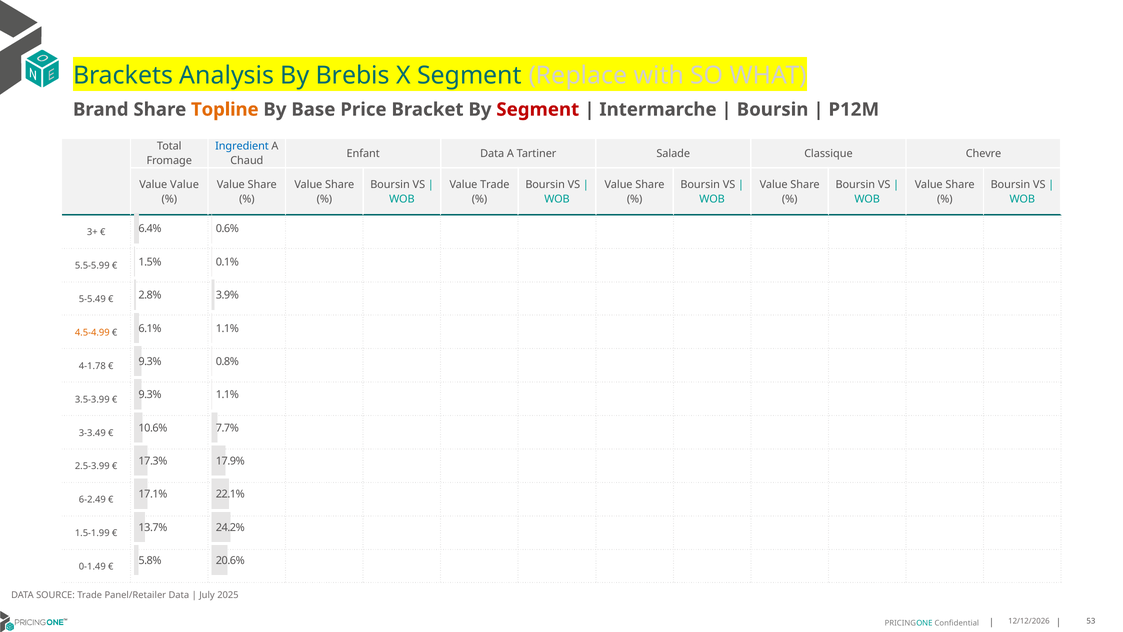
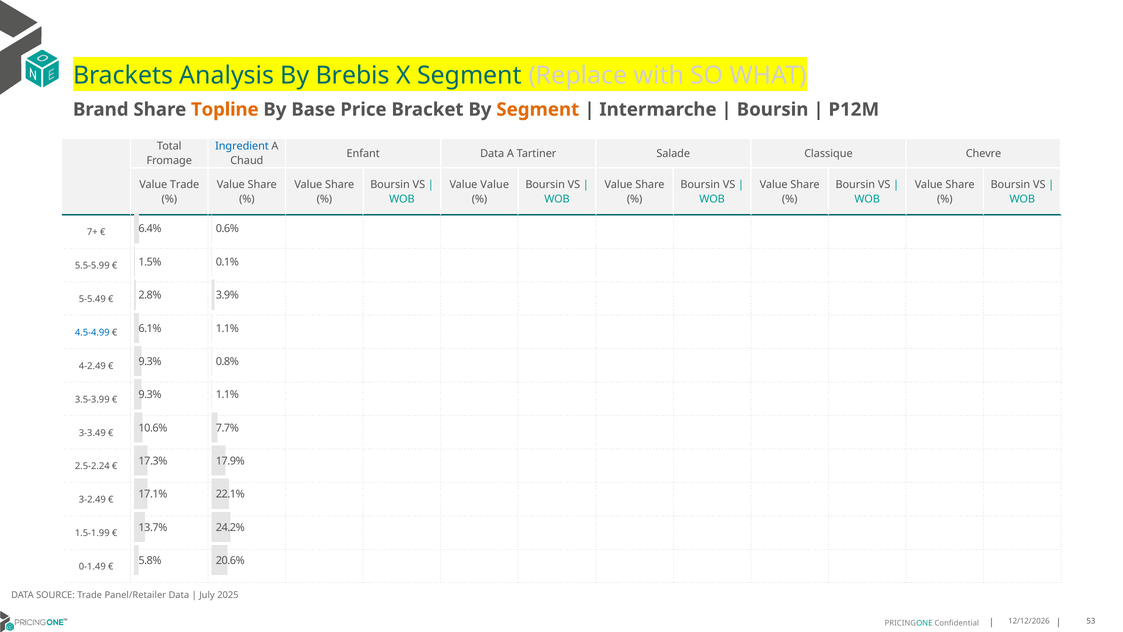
Segment at (538, 109) colour: red -> orange
Value Value: Value -> Trade
Value Trade: Trade -> Value
3+: 3+ -> 7+
4.5-4.99 colour: orange -> blue
4-1.78: 4-1.78 -> 4-2.49
2.5-3.99: 2.5-3.99 -> 2.5-2.24
6-2.49: 6-2.49 -> 3-2.49
